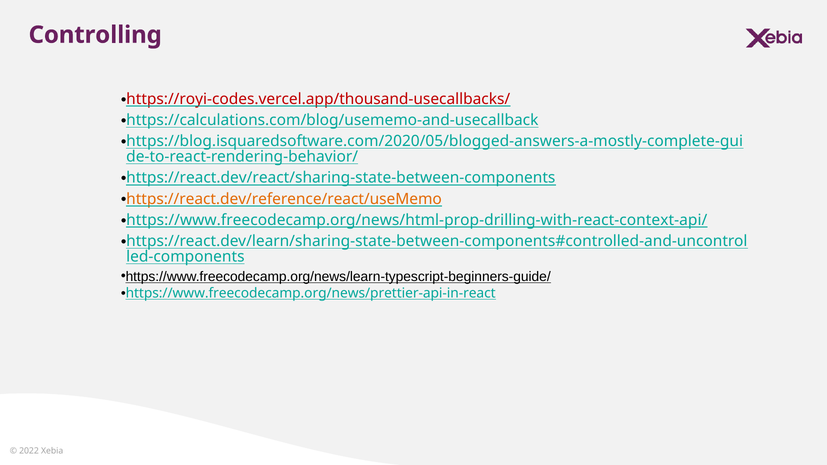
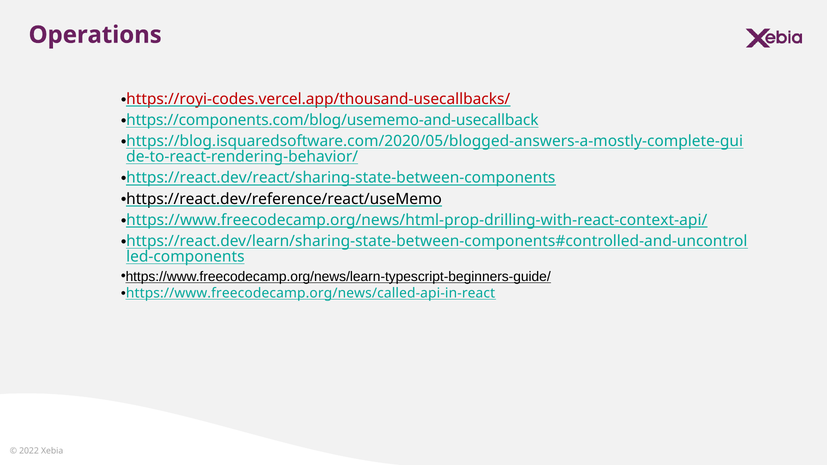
Controlling: Controlling -> Operations
https://calculations.com/blog/usememo-and-usecallback: https://calculations.com/blog/usememo-and-usecallback -> https://components.com/blog/usememo-and-usecallback
https://react.dev/reference/react/useMemo colour: orange -> black
https://www.freecodecamp.org/news/prettier-api-in-react: https://www.freecodecamp.org/news/prettier-api-in-react -> https://www.freecodecamp.org/news/called-api-in-react
